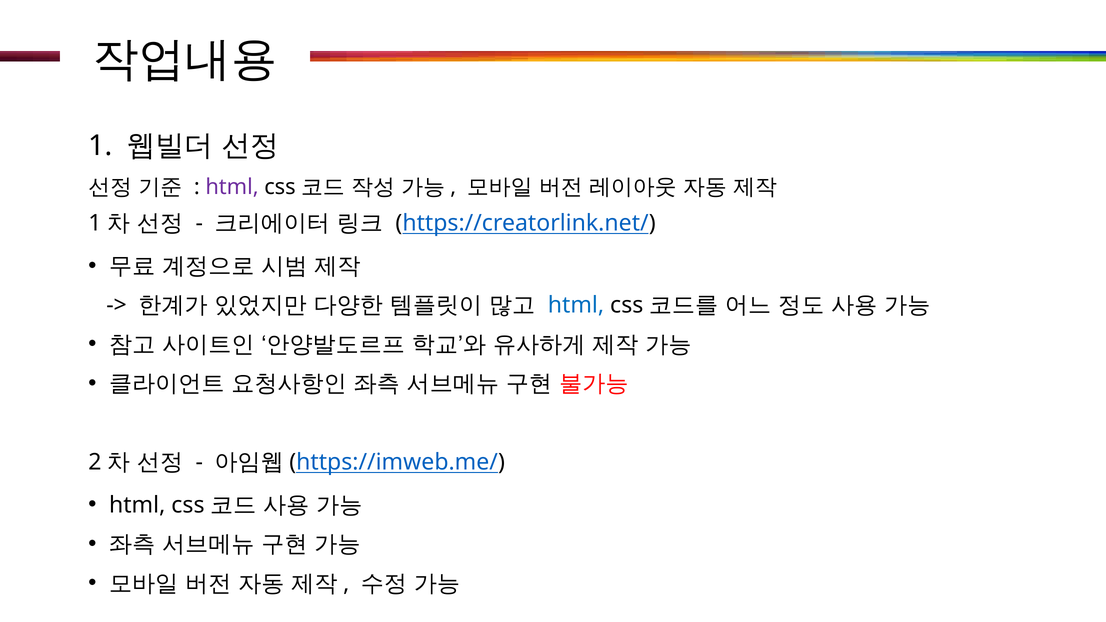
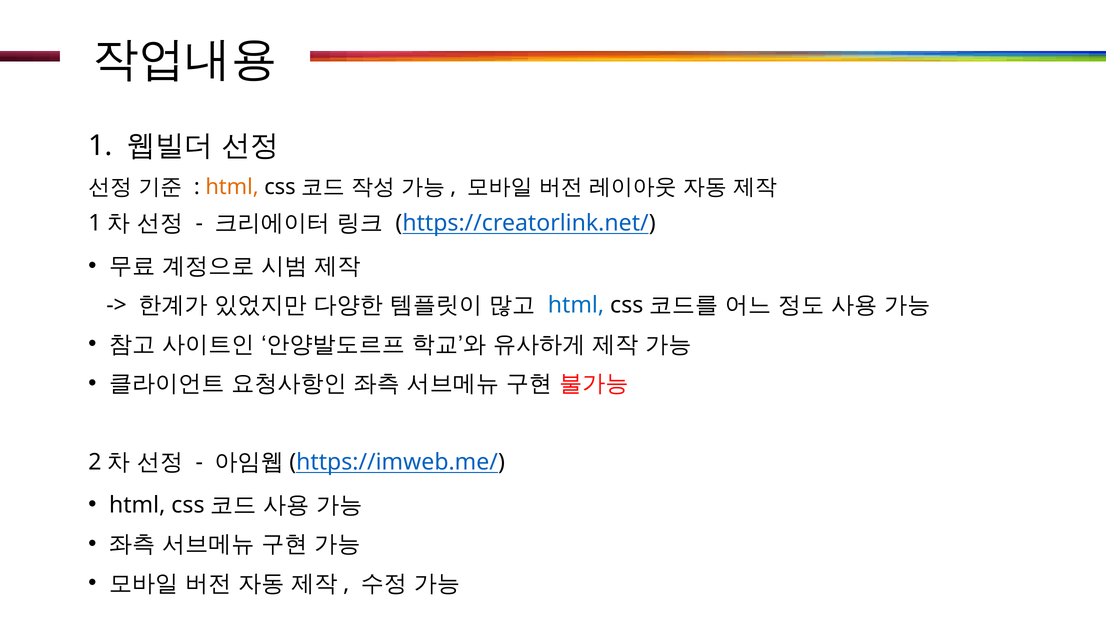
html at (232, 187) colour: purple -> orange
